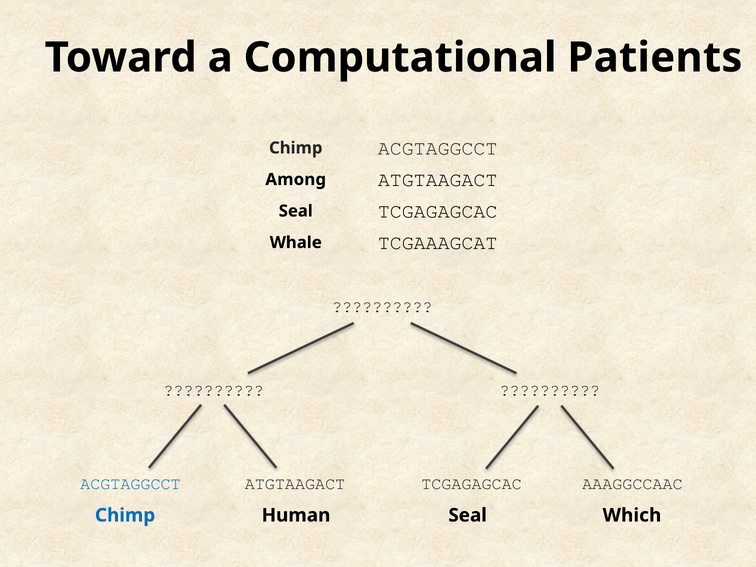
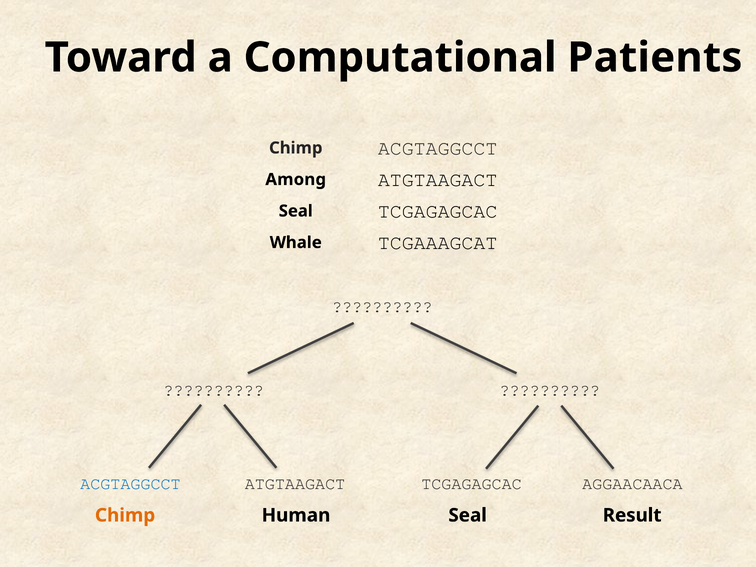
AAAGGCCAAC: AAAGGCCAAC -> AGGAACAACA
Chimp at (125, 515) colour: blue -> orange
Which: Which -> Result
